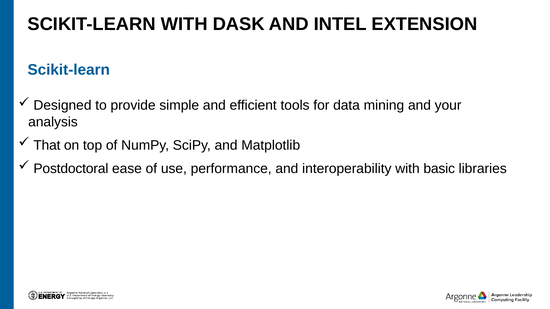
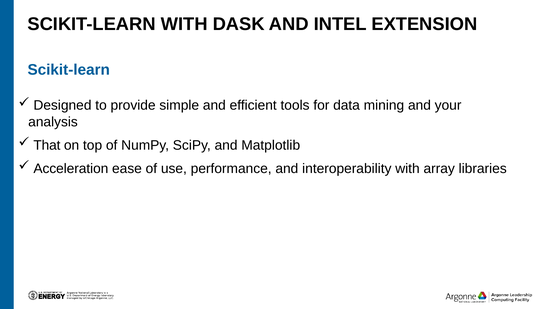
Postdoctoral: Postdoctoral -> Acceleration
basic: basic -> array
